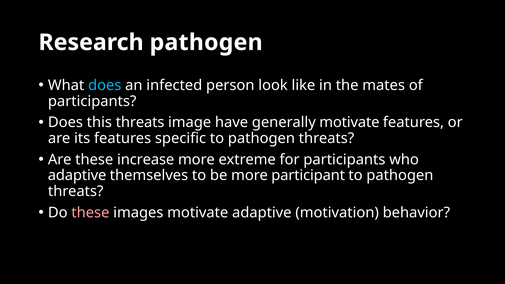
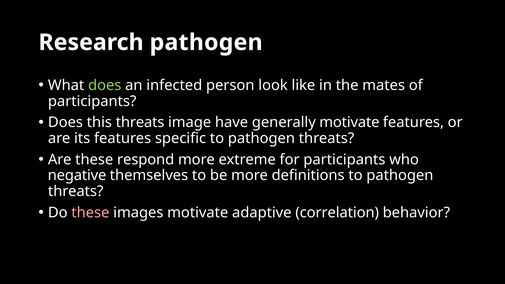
does at (105, 85) colour: light blue -> light green
increase: increase -> respond
adaptive at (77, 175): adaptive -> negative
participant: participant -> definitions
motivation: motivation -> correlation
